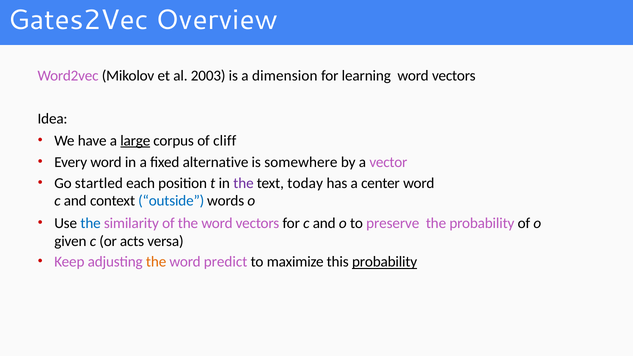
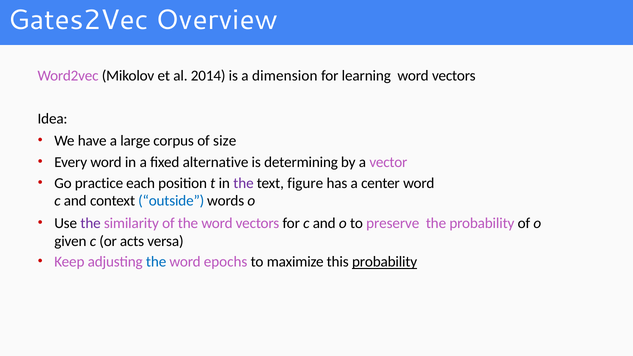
2003: 2003 -> 2014
large underline: present -> none
cliff: cliff -> size
somewhere: somewhere -> determining
startled: startled -> practice
today: today -> figure
the at (91, 223) colour: blue -> purple
the at (156, 262) colour: orange -> blue
predict: predict -> epochs
